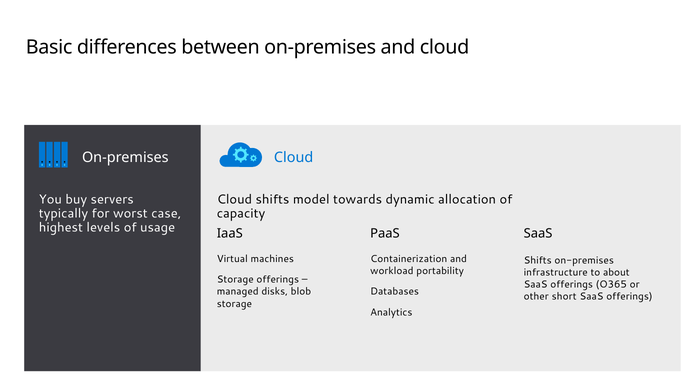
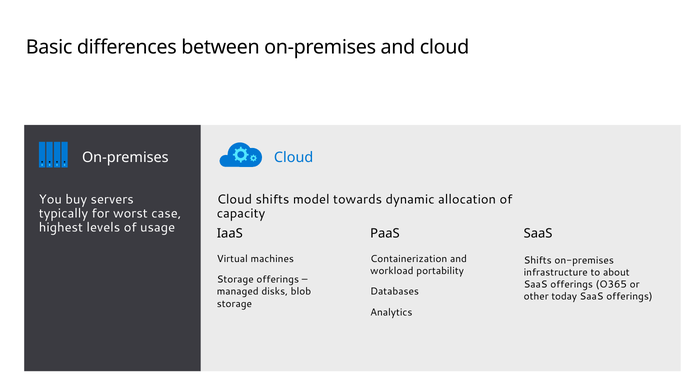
short: short -> today
